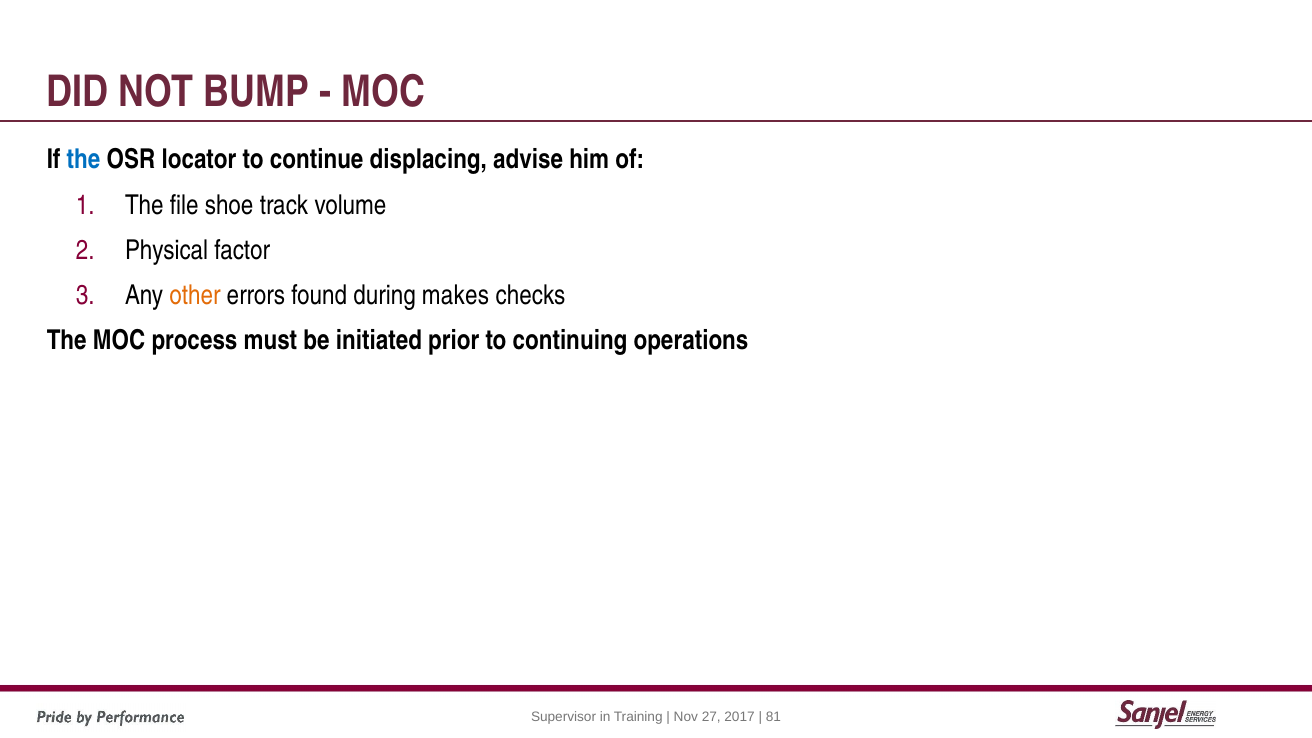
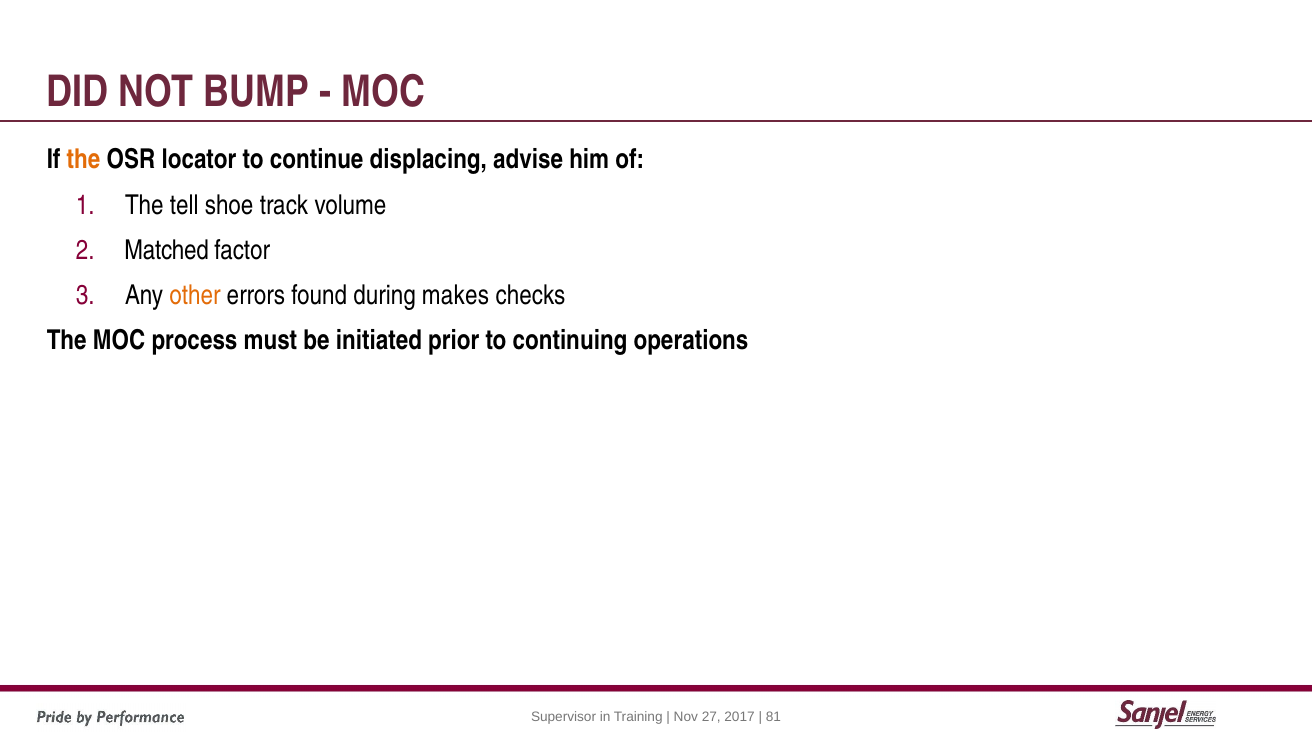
the at (83, 160) colour: blue -> orange
file: file -> tell
Physical: Physical -> Matched
